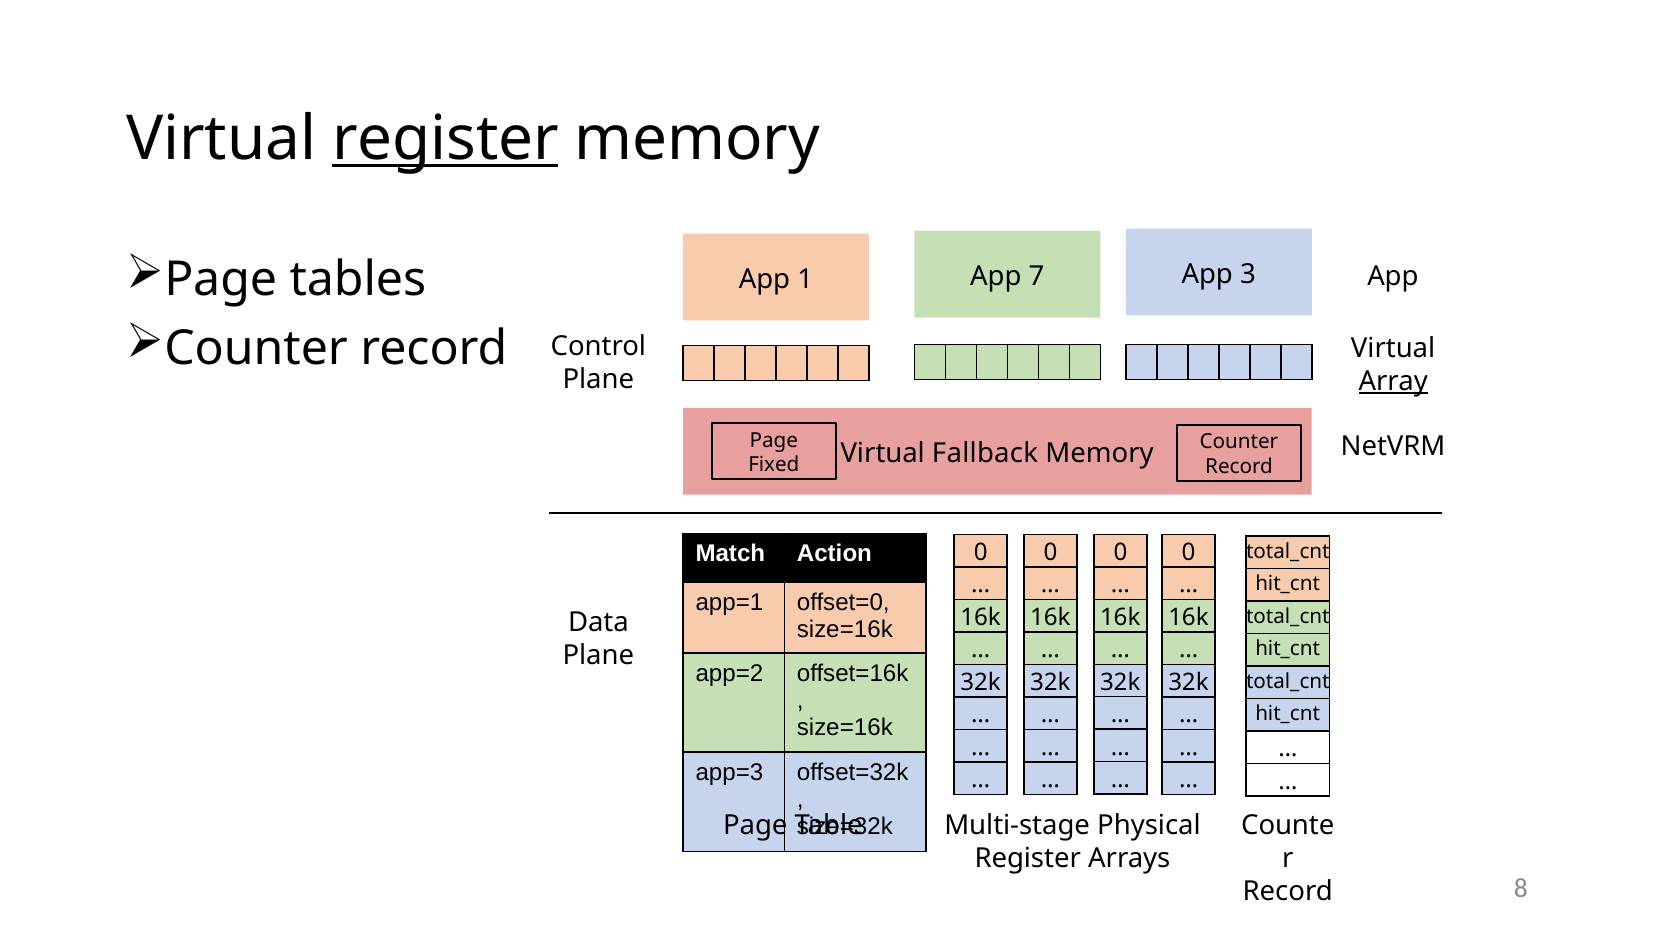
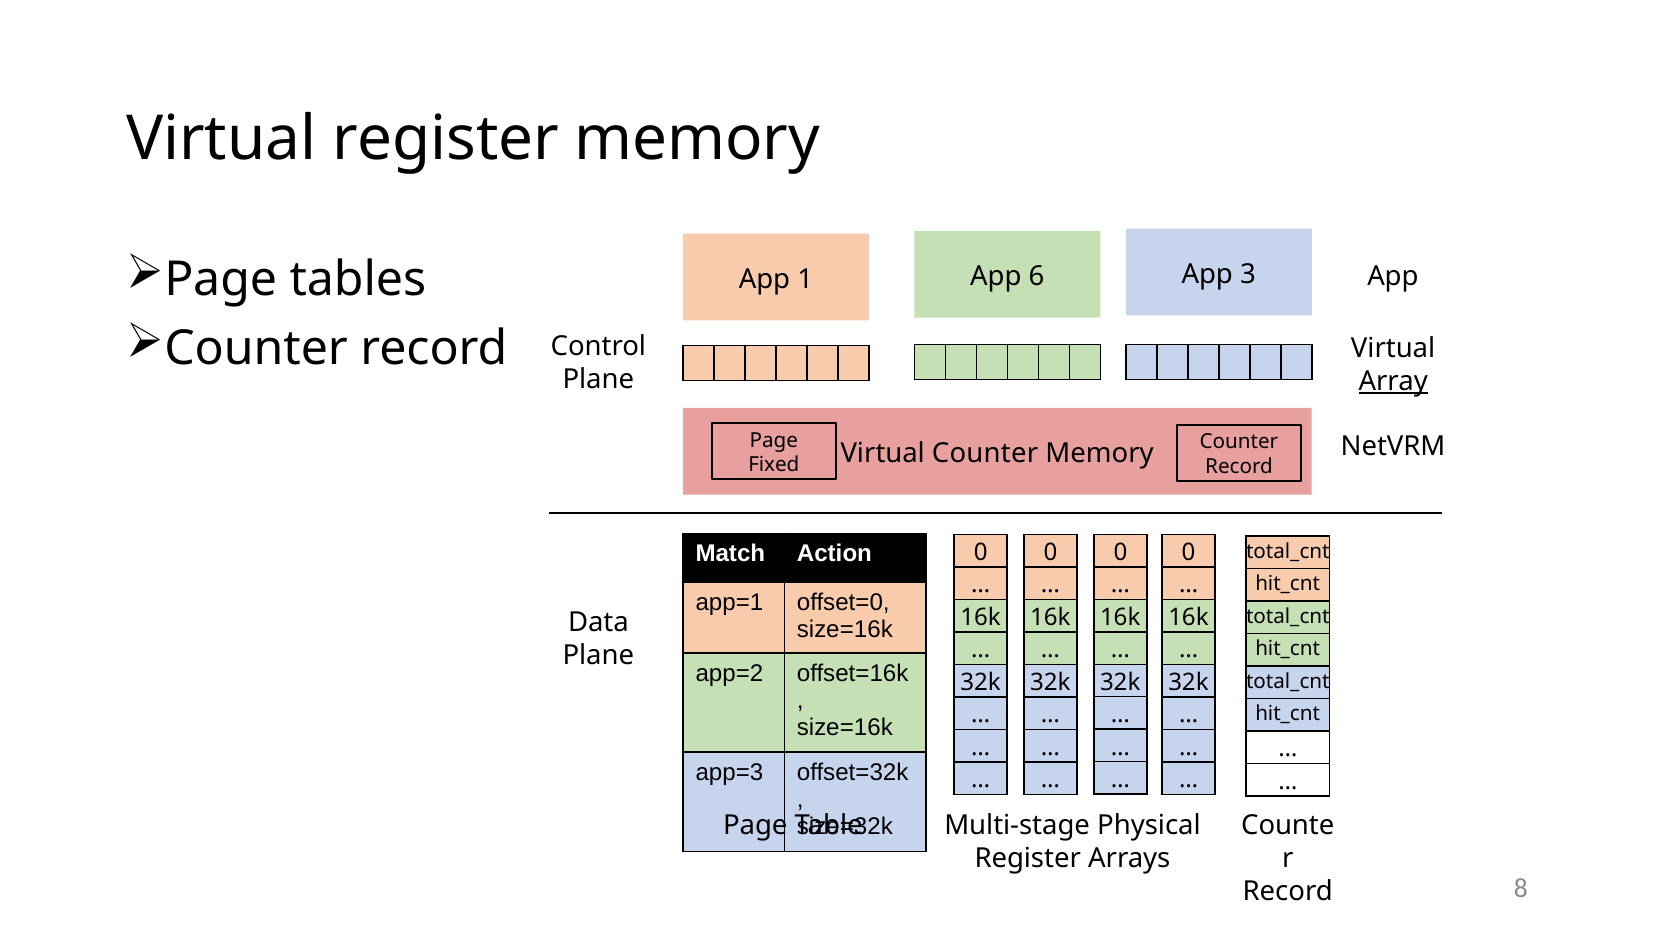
register at (446, 139) underline: present -> none
7: 7 -> 6
Virtual Fallback: Fallback -> Counter
